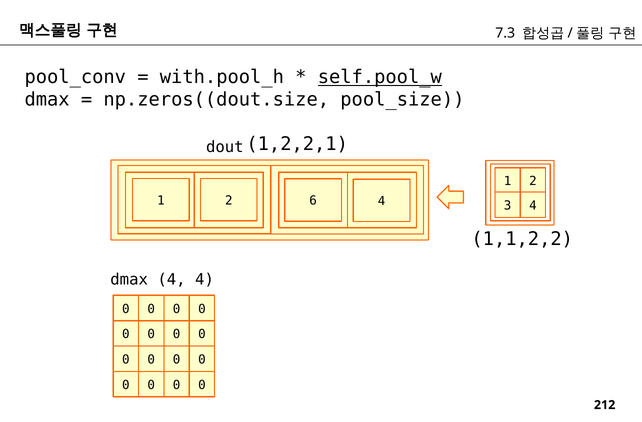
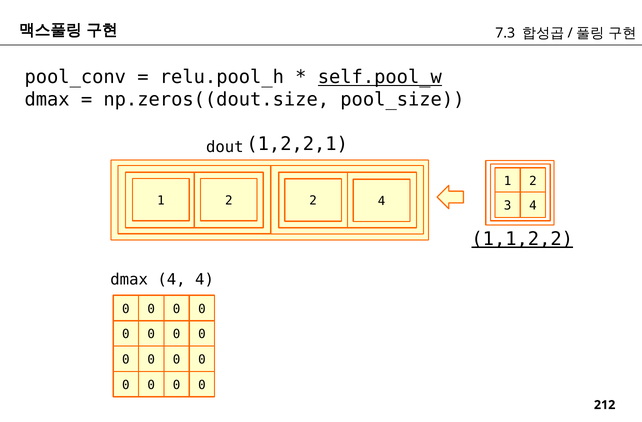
with.pool_h: with.pool_h -> relu.pool_h
2 6: 6 -> 2
1,1,2,2 underline: none -> present
